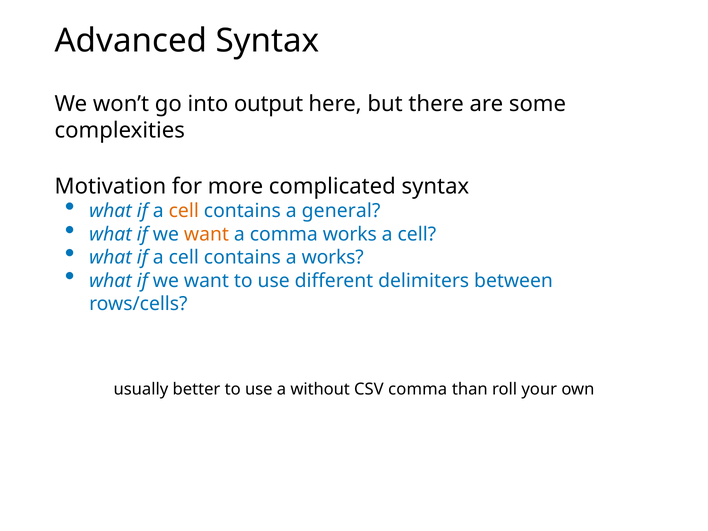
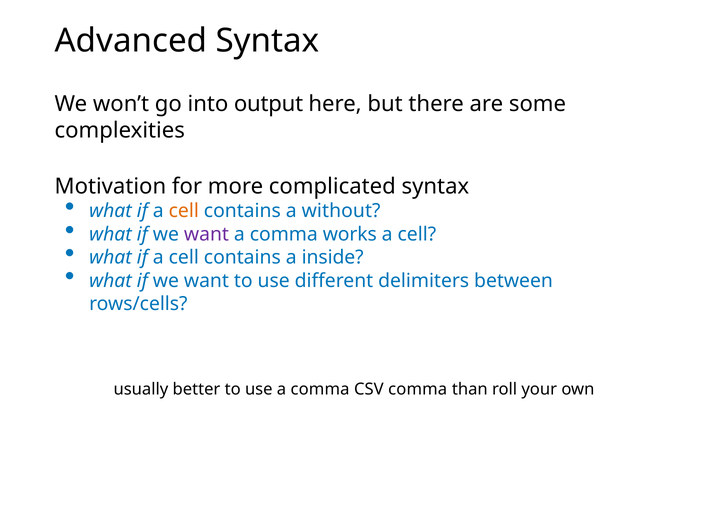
general: general -> without
want at (206, 234) colour: orange -> purple
a works: works -> inside
use a without: without -> comma
